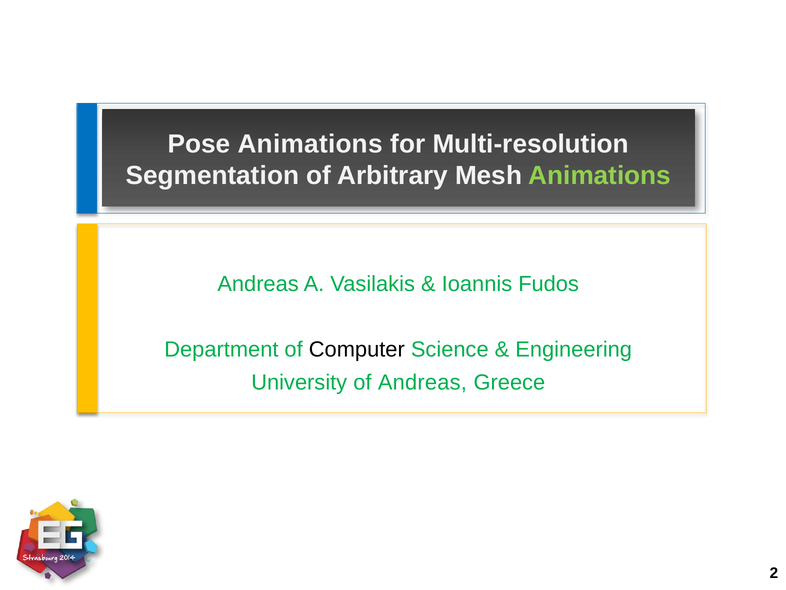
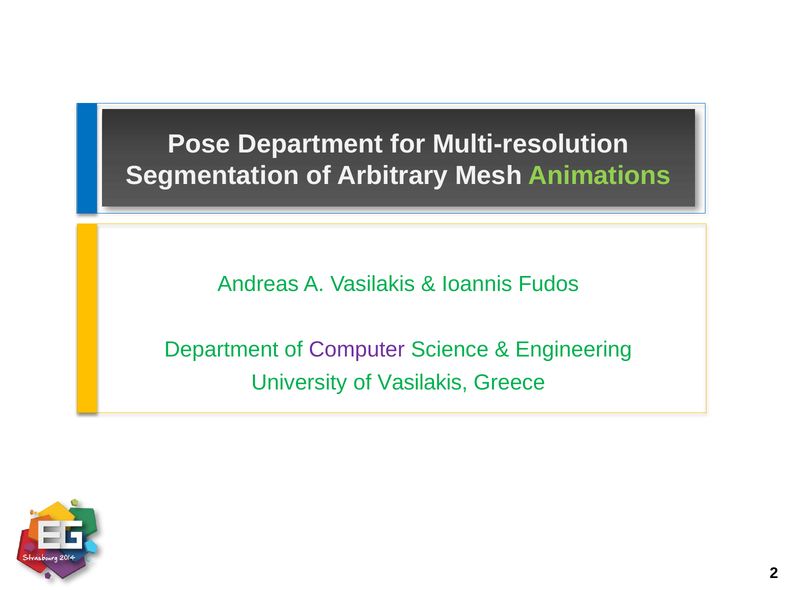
Pose Animations: Animations -> Department
Computer colour: black -> purple
of Andreas: Andreas -> Vasilakis
